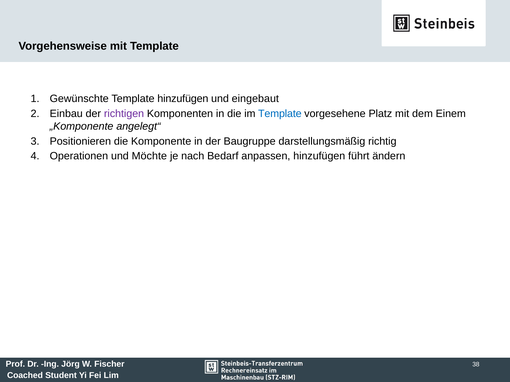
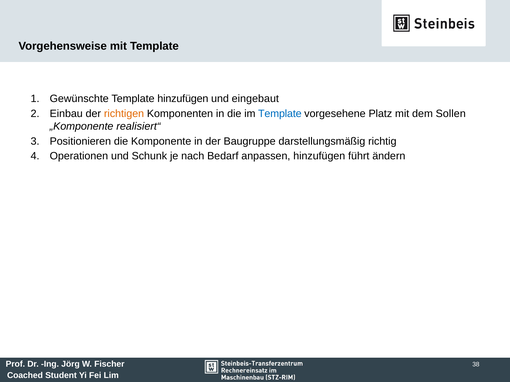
richtigen colour: purple -> orange
Einem: Einem -> Sollen
angelegt“: angelegt“ -> realisiert“
Möchte: Möchte -> Schunk
